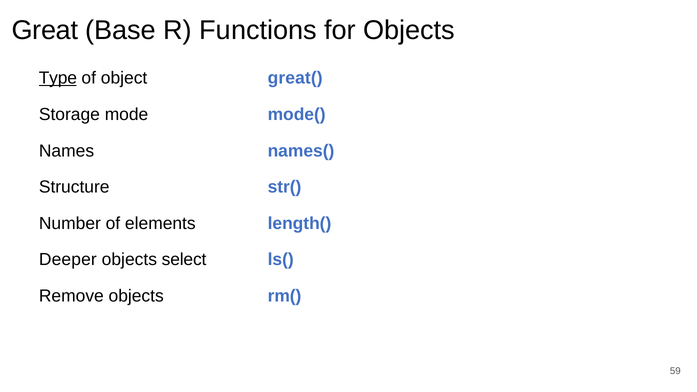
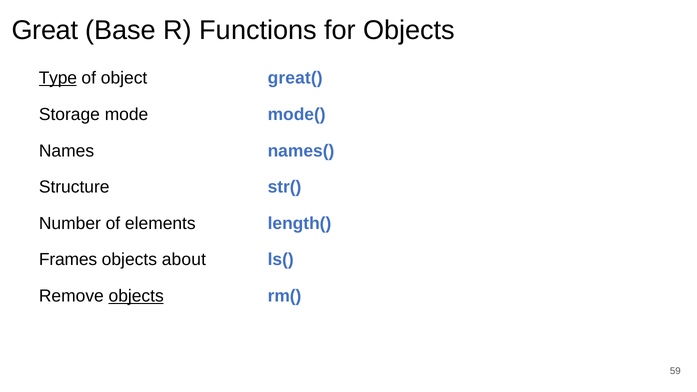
Deeper: Deeper -> Frames
select: select -> about
objects at (136, 296) underline: none -> present
